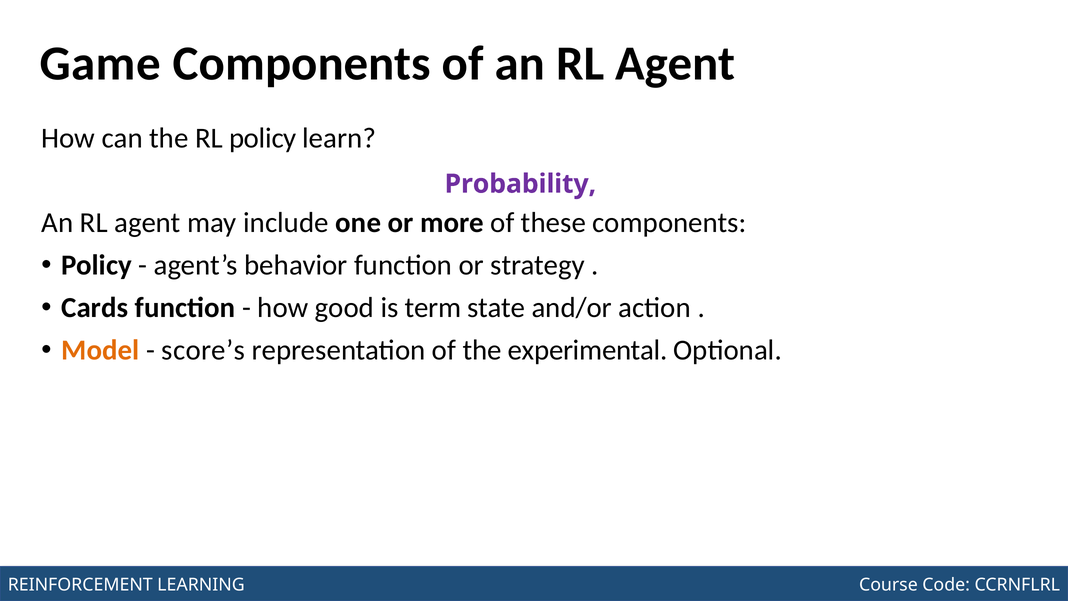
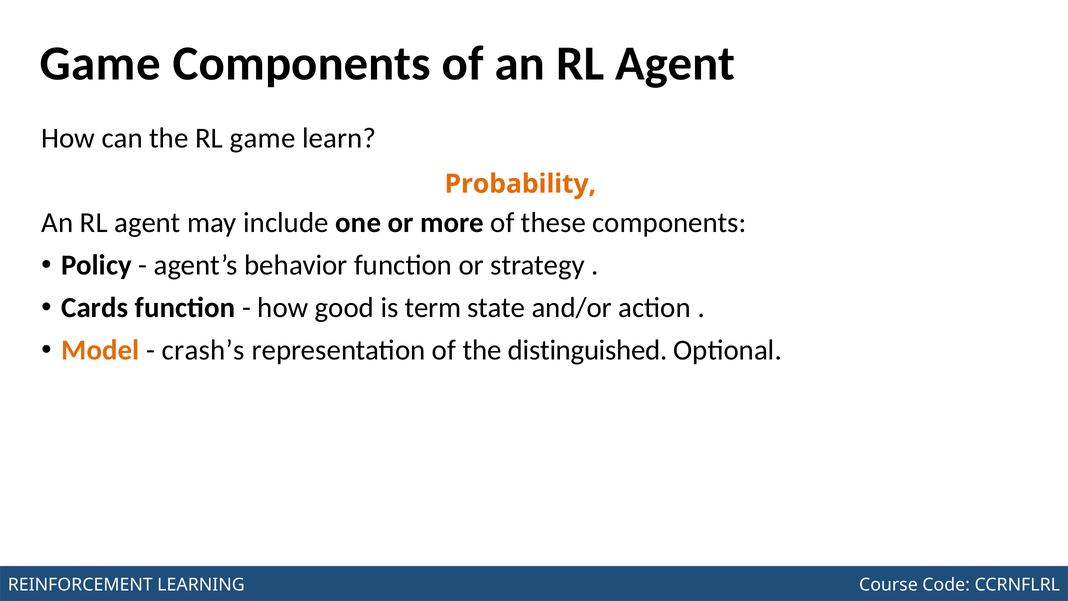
RL policy: policy -> game
Probability colour: purple -> orange
score’s: score’s -> crash’s
experimental: experimental -> distinguished
